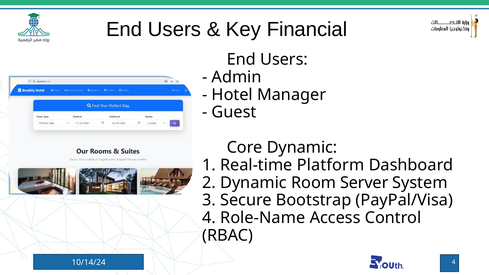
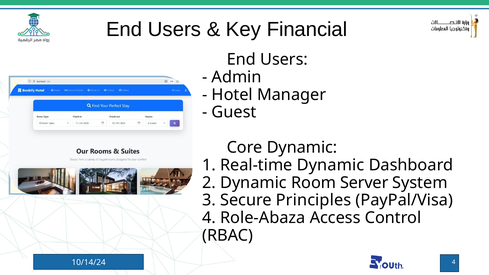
Real-time Platform: Platform -> Dynamic
Bootstrap: Bootstrap -> Principles
Role-Name: Role-Name -> Role-Abaza
